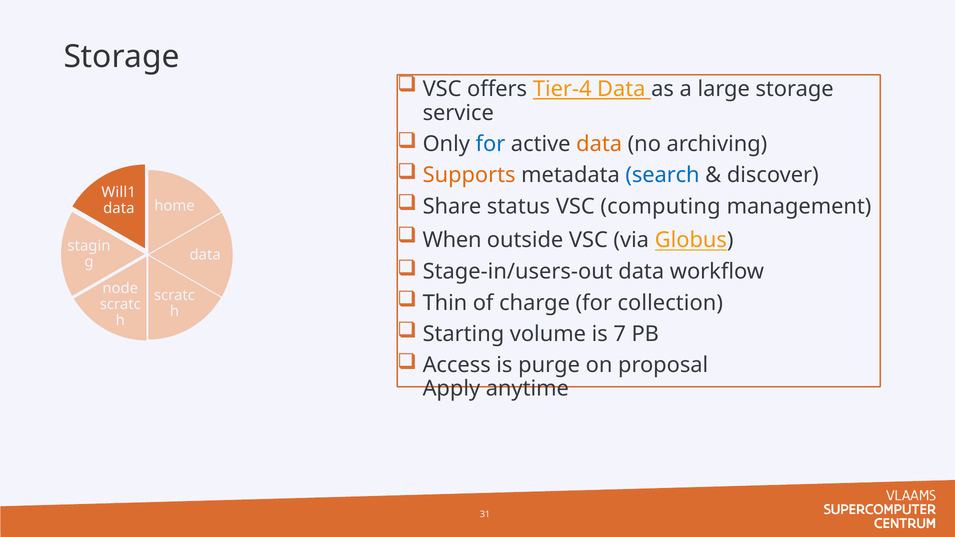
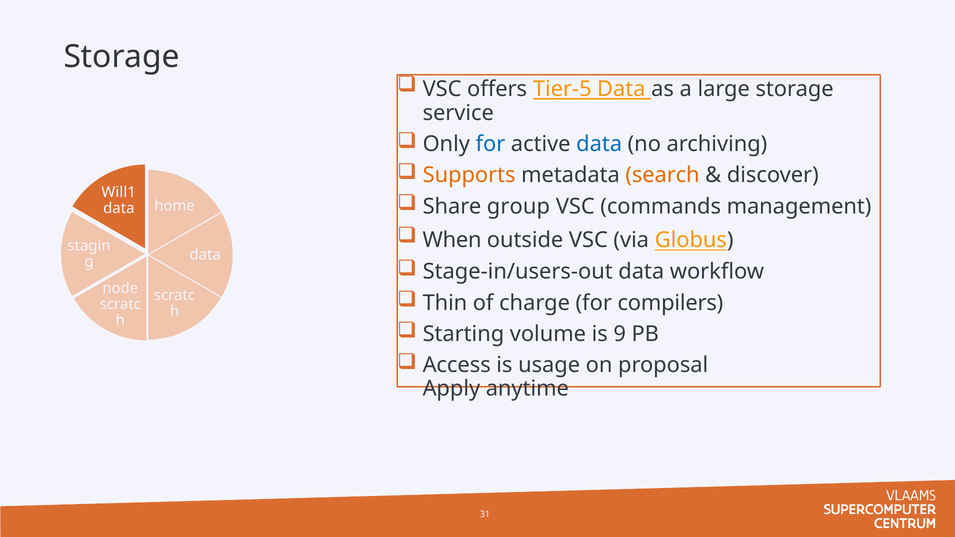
Tier-4: Tier-4 -> Tier-5
data at (599, 144) colour: orange -> blue
search colour: blue -> orange
status: status -> group
computing: computing -> commands
collection: collection -> compilers
7: 7 -> 9
purge: purge -> usage
